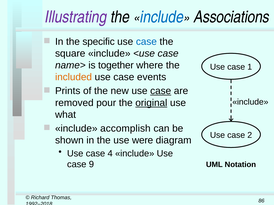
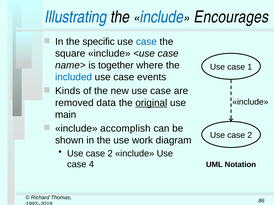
Illustrating colour: purple -> blue
Associations: Associations -> Encourages
included colour: orange -> blue
Prints: Prints -> Kinds
case at (161, 91) underline: present -> none
pour: pour -> data
what: what -> main
were: were -> work
4 at (110, 154): 4 -> 2
9: 9 -> 4
